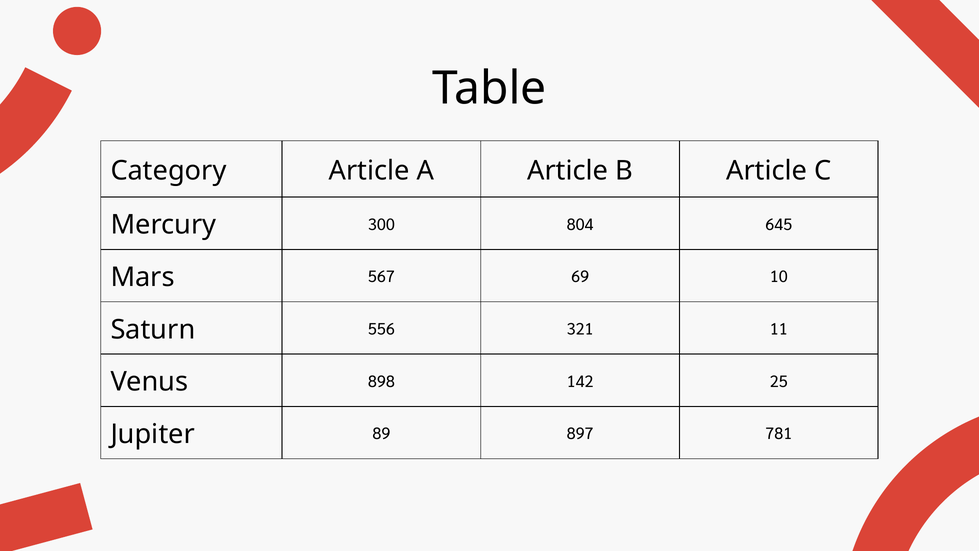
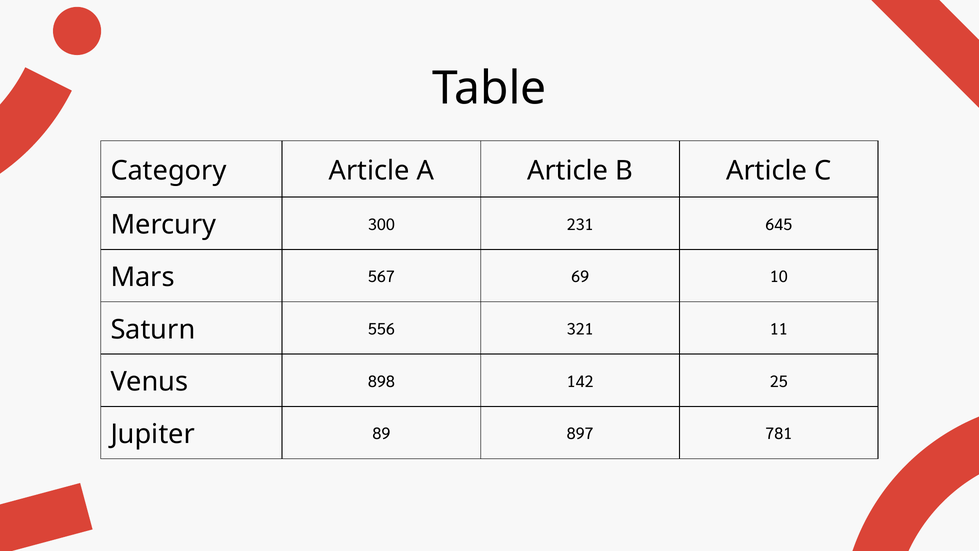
804: 804 -> 231
